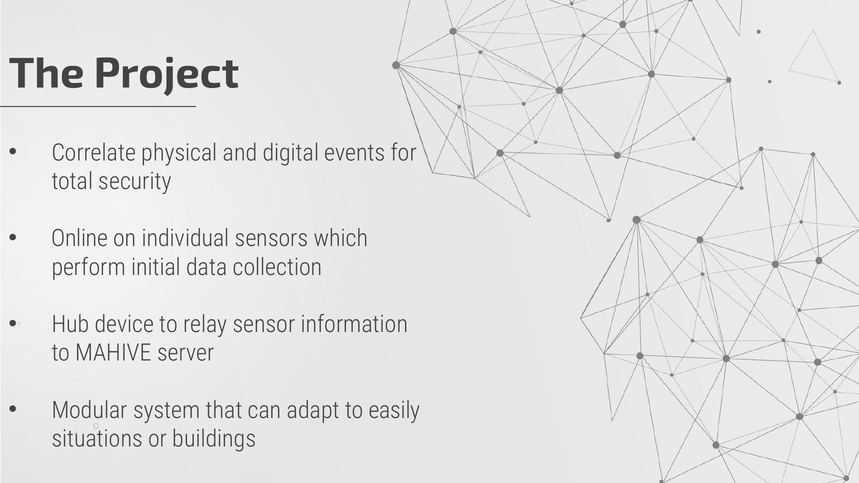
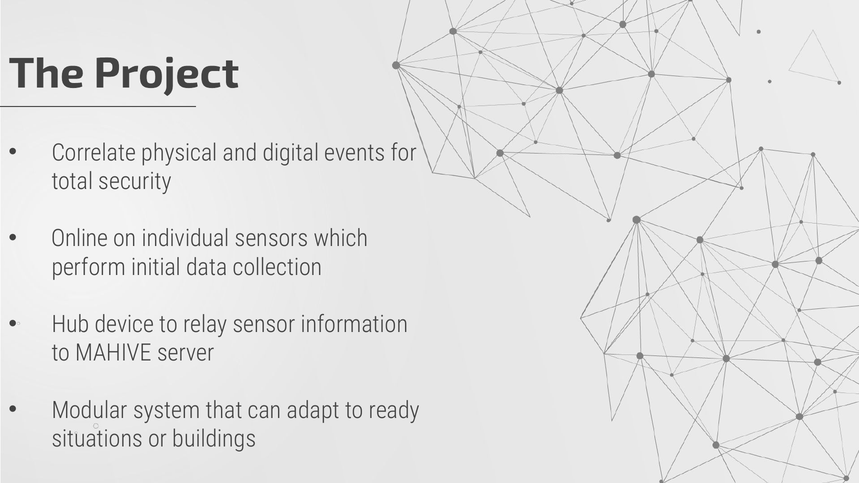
easily: easily -> ready
